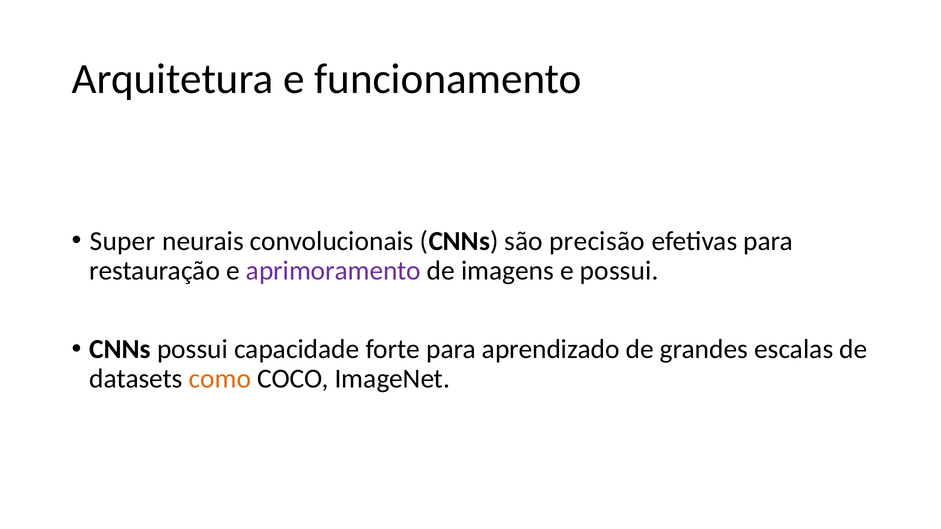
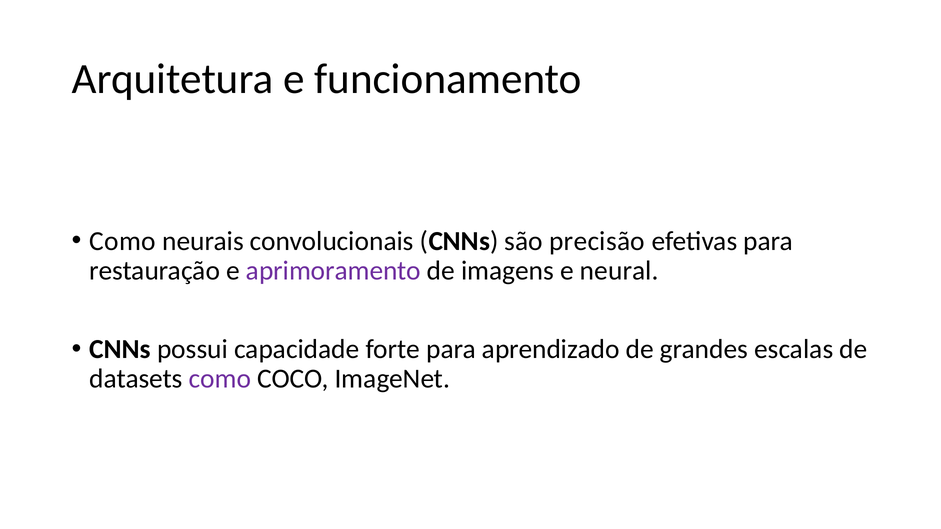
Super at (123, 241): Super -> Como
e possui: possui -> neural
como at (220, 379) colour: orange -> purple
